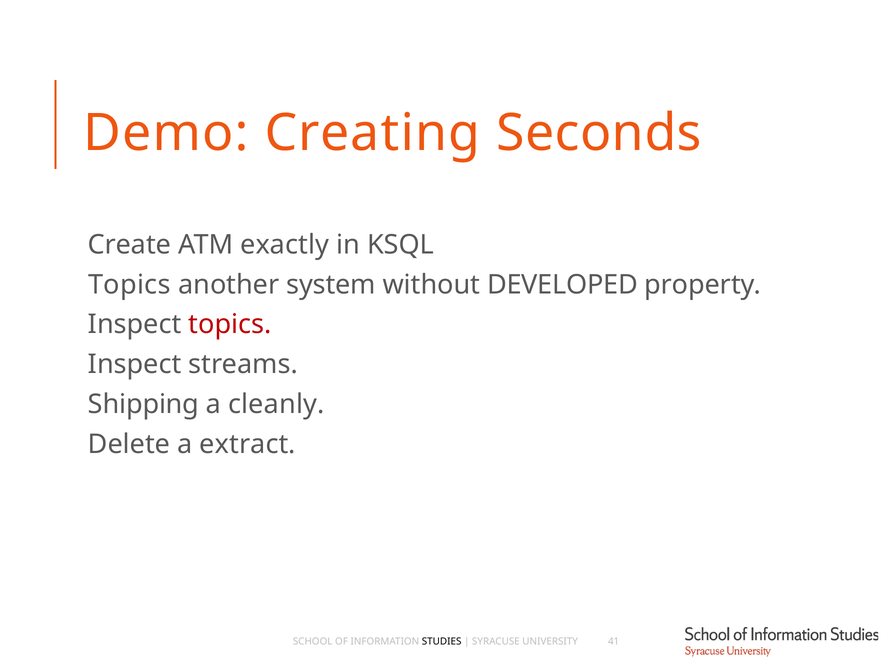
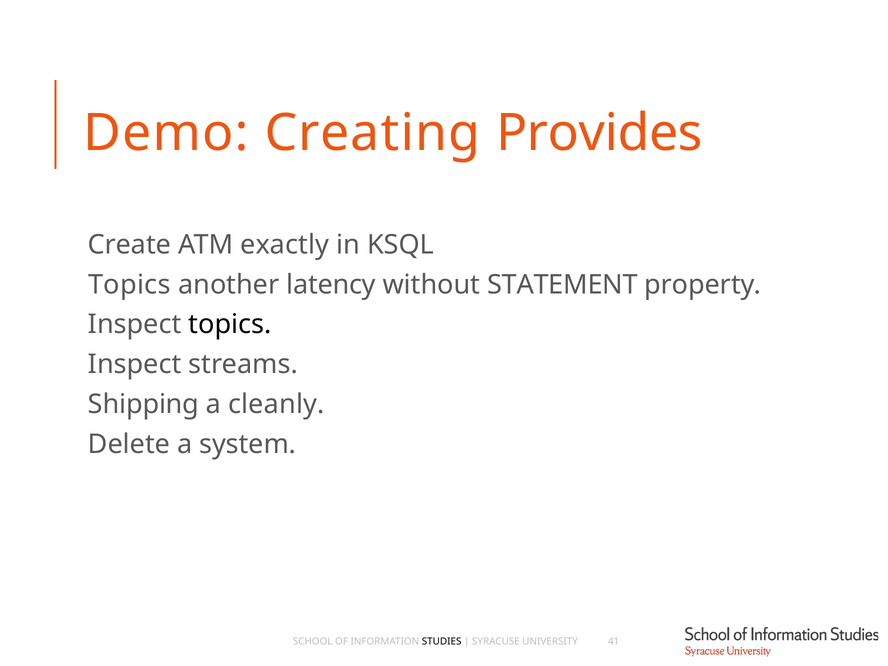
Seconds: Seconds -> Provides
system: system -> latency
DEVELOPED: DEVELOPED -> STATEMENT
topics at (230, 325) colour: red -> black
extract: extract -> system
